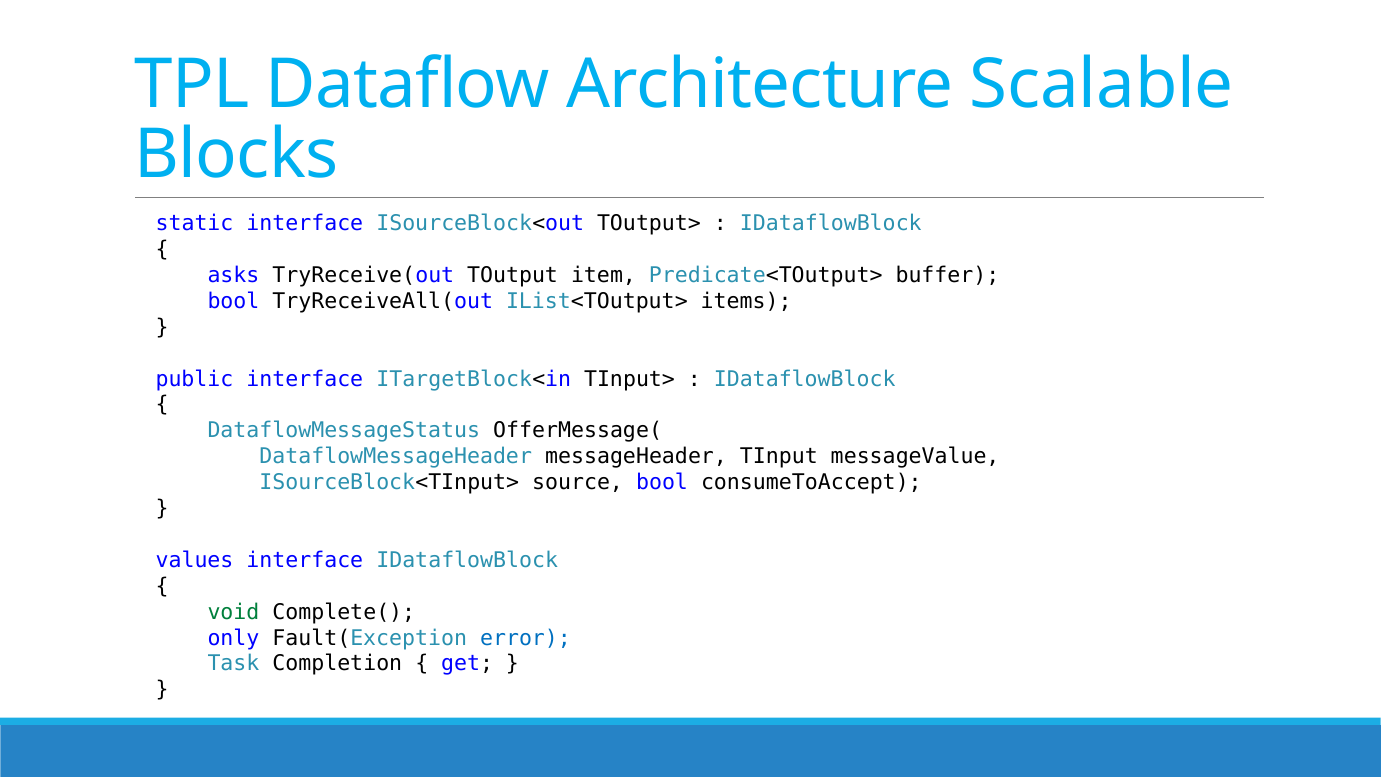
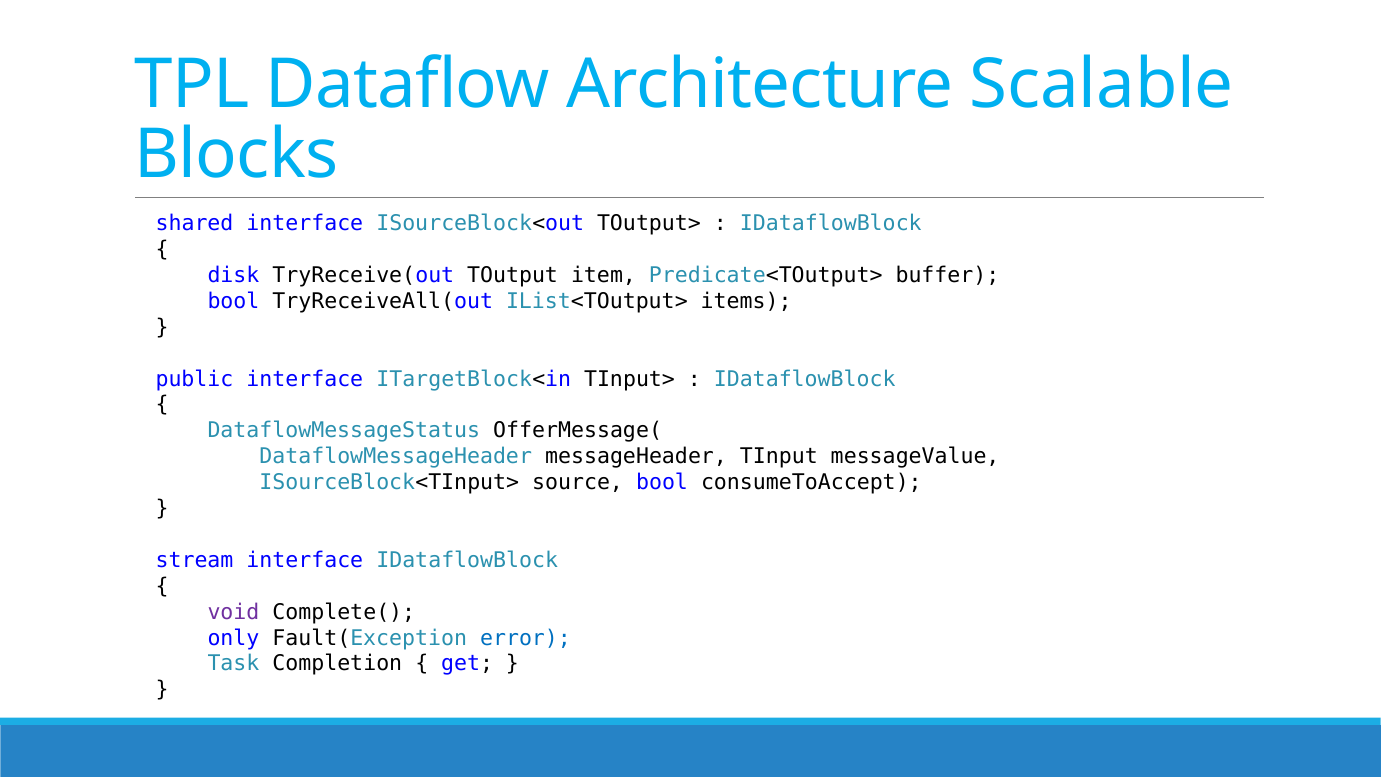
static: static -> shared
asks: asks -> disk
values: values -> stream
void colour: green -> purple
